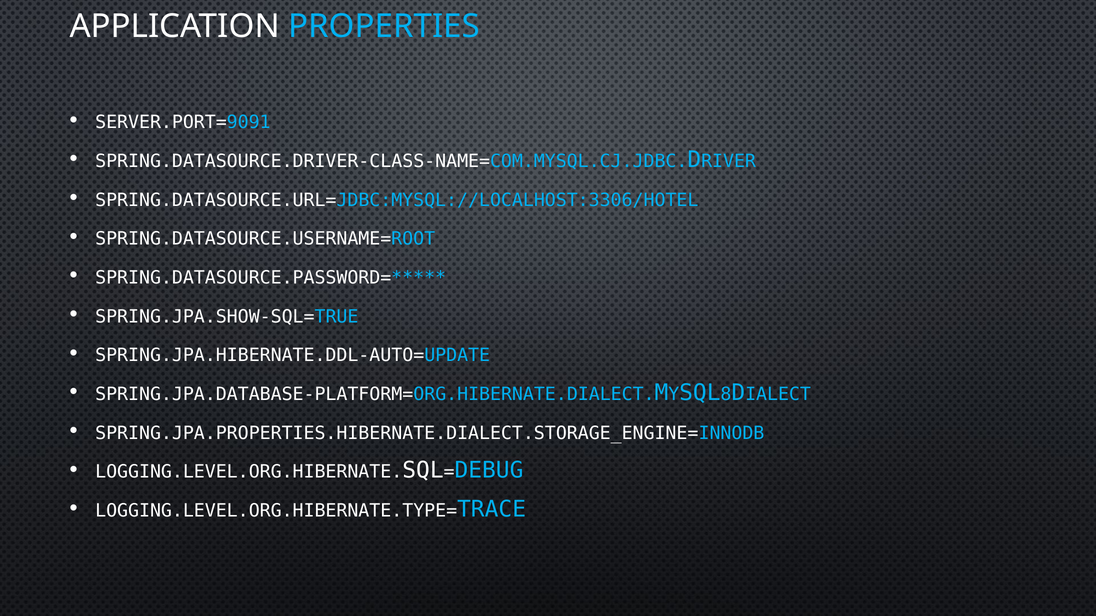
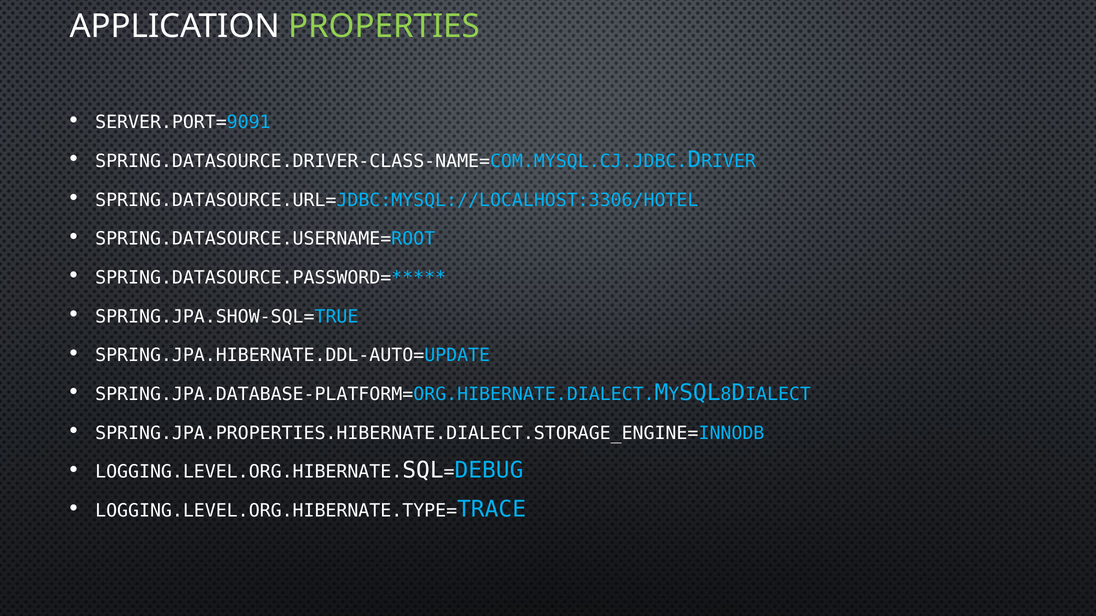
PROPERTIES colour: light blue -> light green
